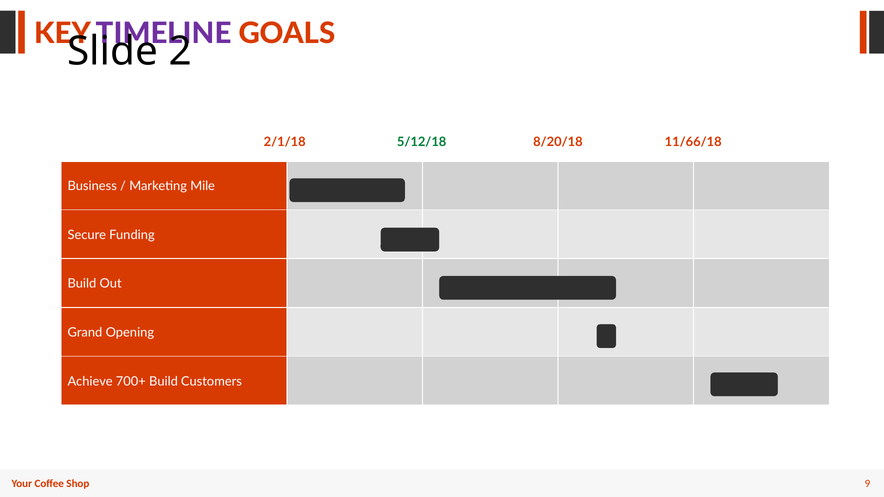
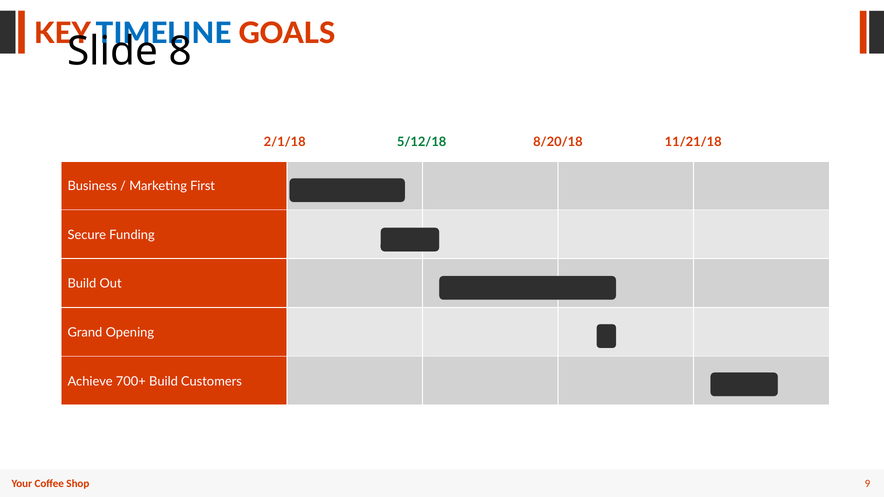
TIMELINE colour: purple -> blue
2: 2 -> 8
11/66/18: 11/66/18 -> 11/21/18
Mile: Mile -> First
